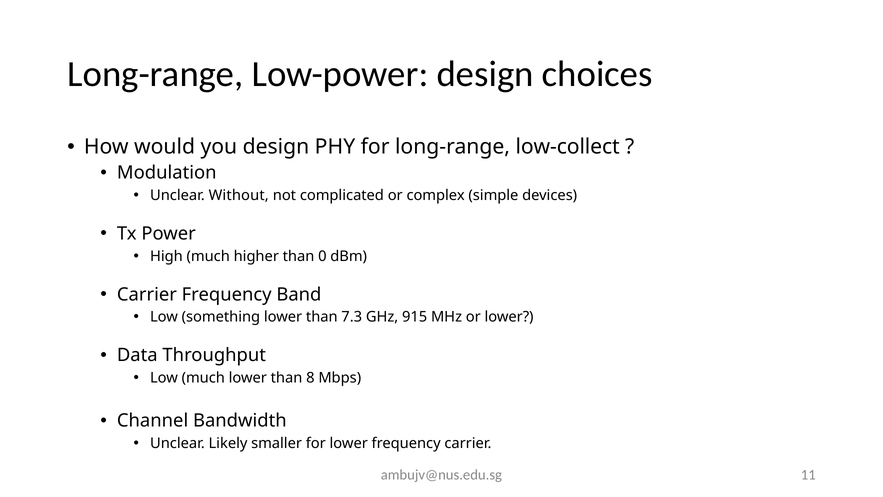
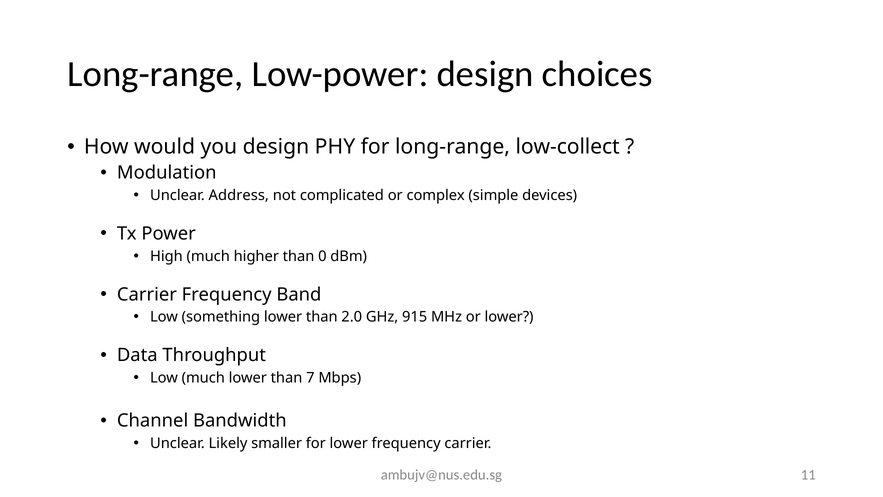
Without: Without -> Address
7.3: 7.3 -> 2.0
8: 8 -> 7
